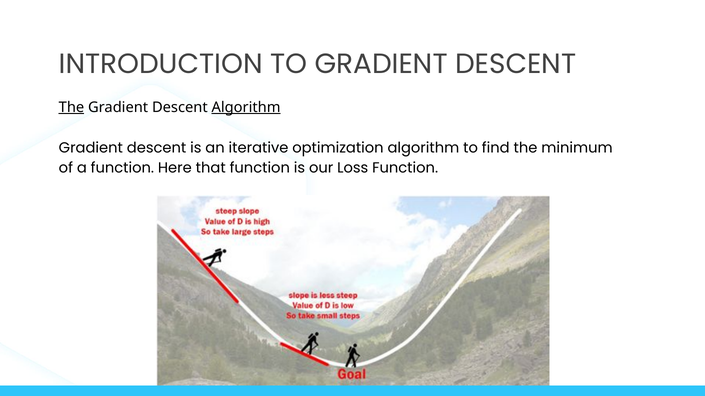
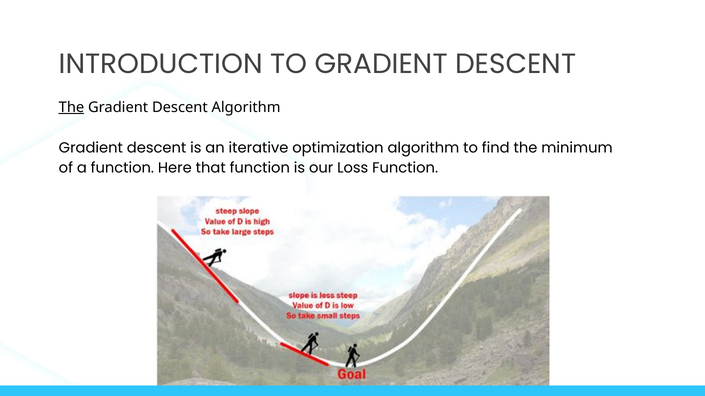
Algorithm at (246, 108) underline: present -> none
